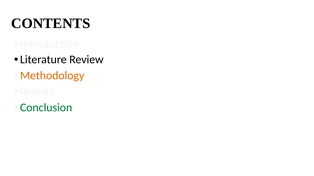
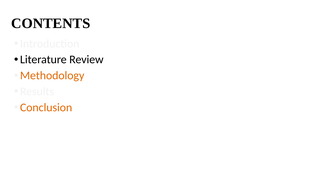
Conclusion colour: green -> orange
